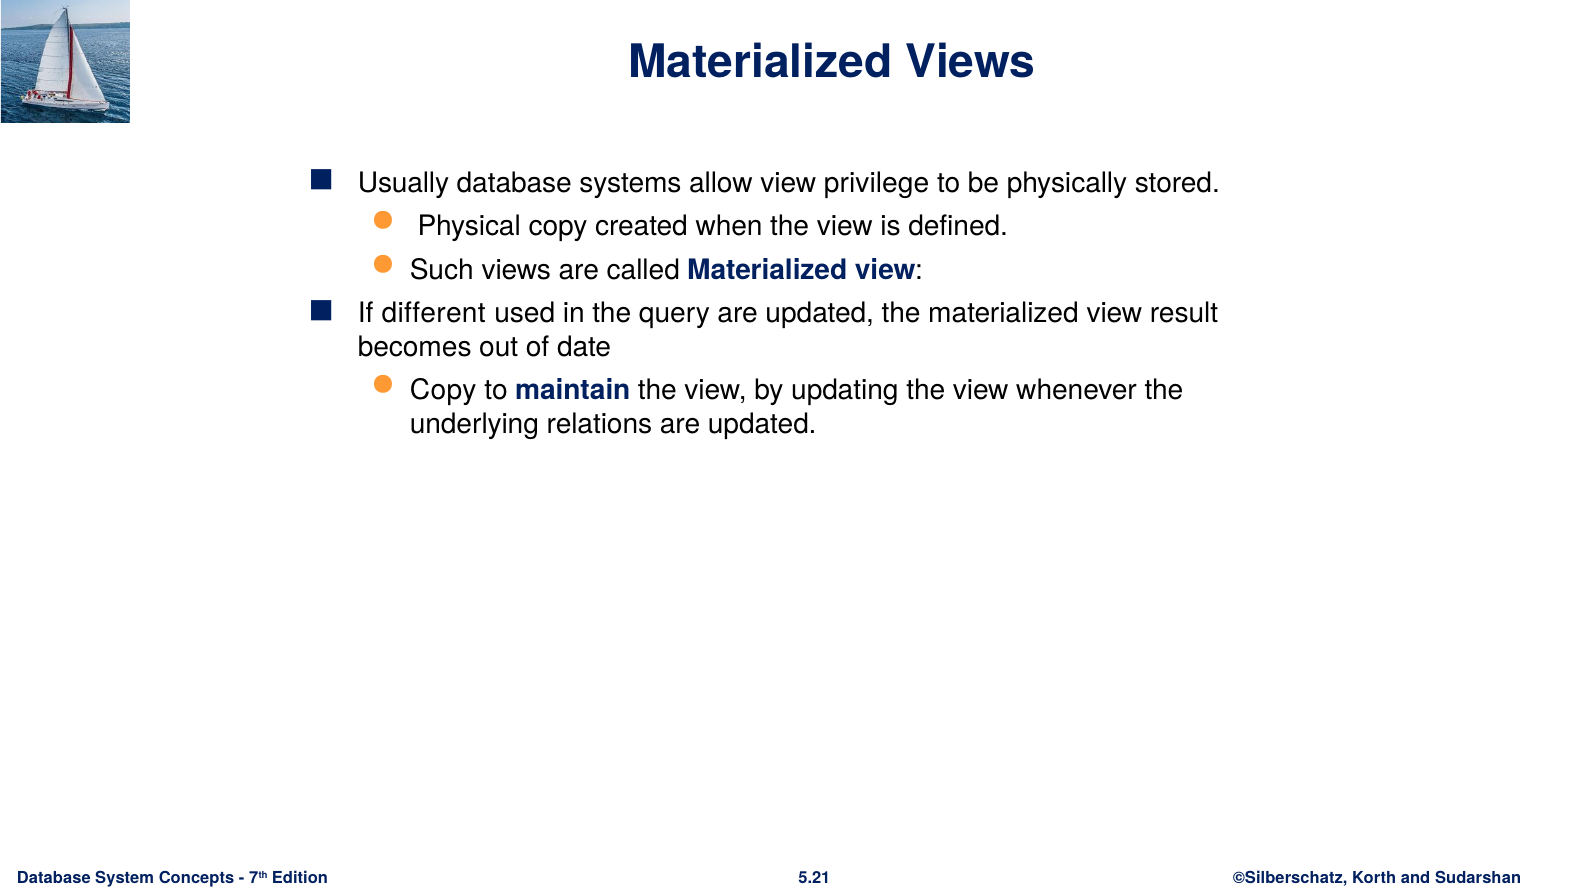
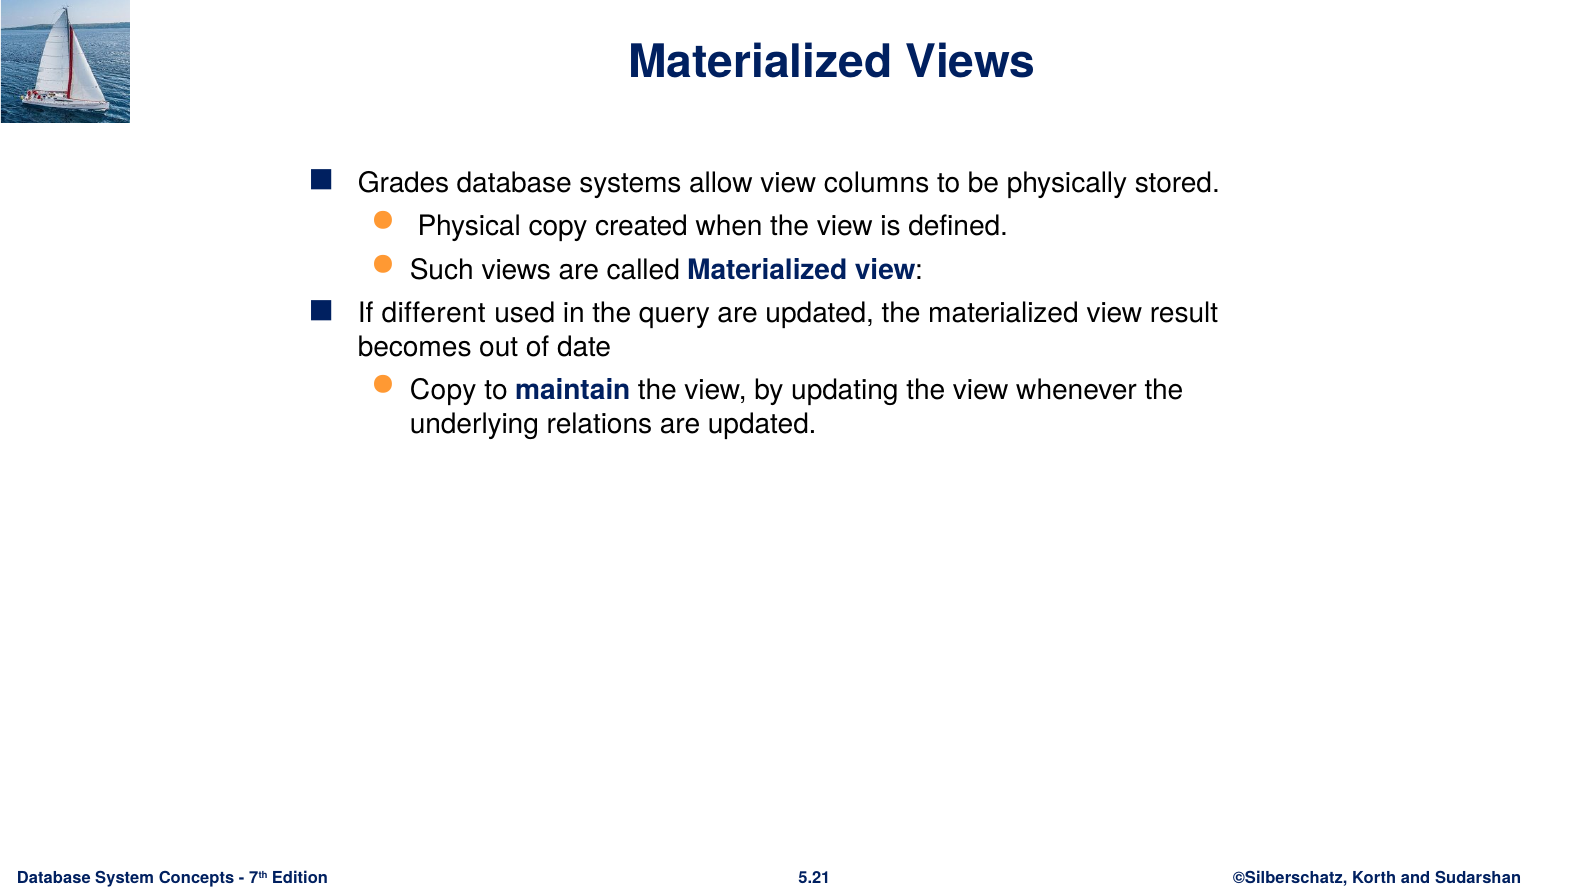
Usually: Usually -> Grades
privilege: privilege -> columns
